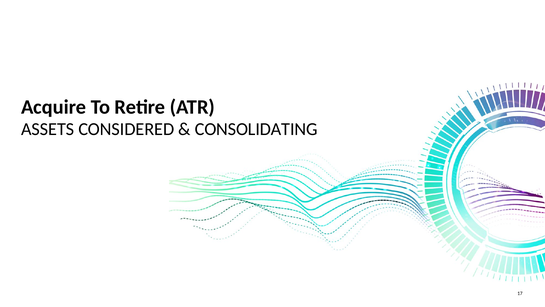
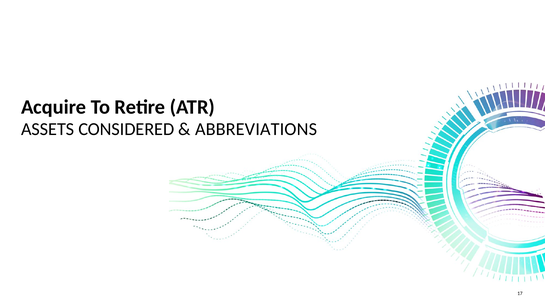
CONSOLIDATING: CONSOLIDATING -> ABBREVIATIONS
